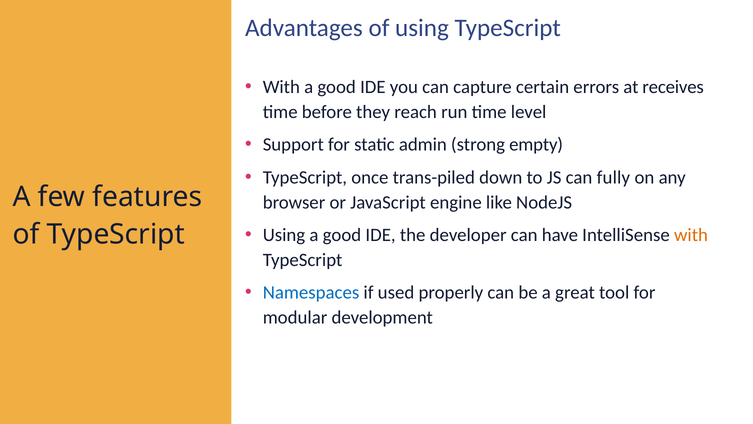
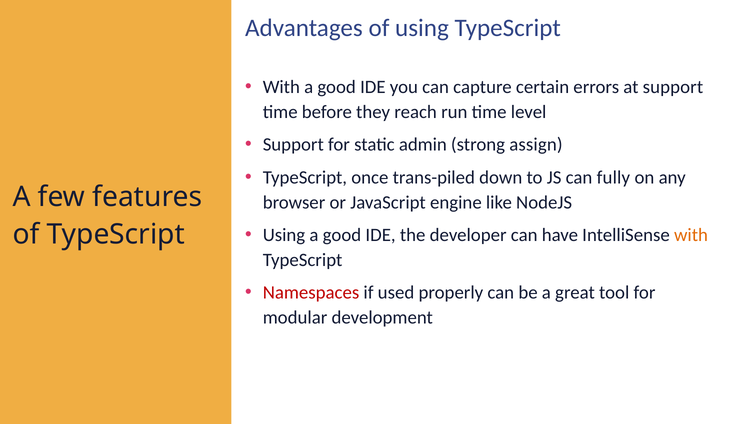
at receives: receives -> support
empty: empty -> assign
Namespaces colour: blue -> red
